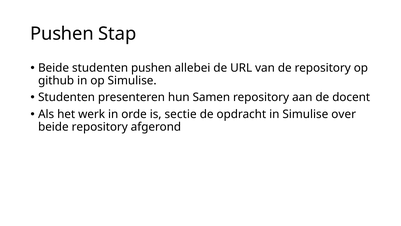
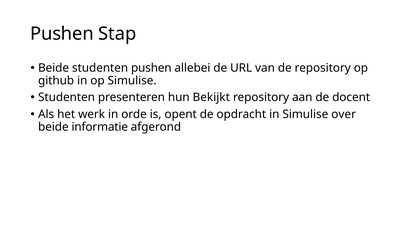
Samen: Samen -> Bekijkt
sectie: sectie -> opent
beide repository: repository -> informatie
